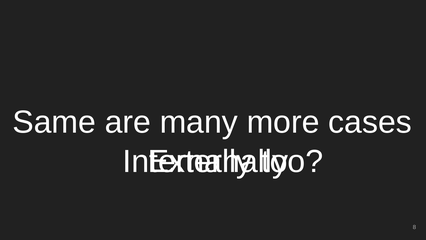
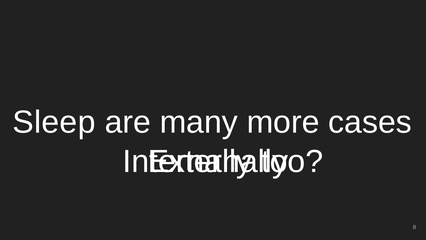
Same: Same -> Sleep
